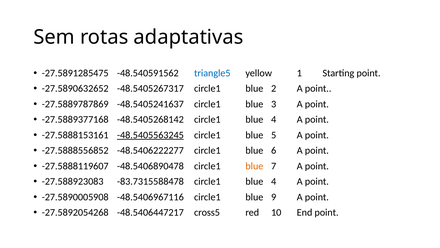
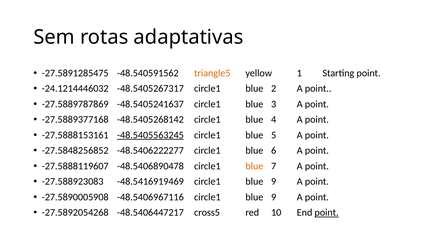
triangle5 colour: blue -> orange
-27.5890632652: -27.5890632652 -> -24.1214446032
-27.5888556852: -27.5888556852 -> -27.5848256852
-83.7315588478: -83.7315588478 -> -48.5416919469
4 at (274, 181): 4 -> 9
point at (327, 212) underline: none -> present
